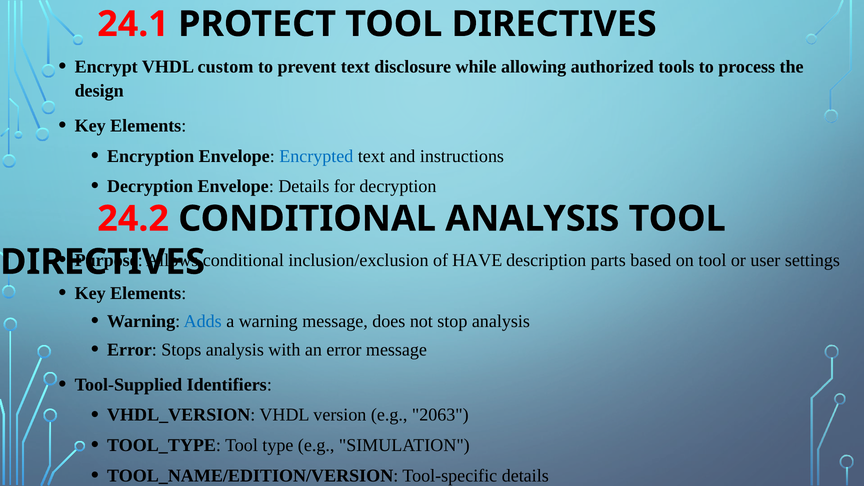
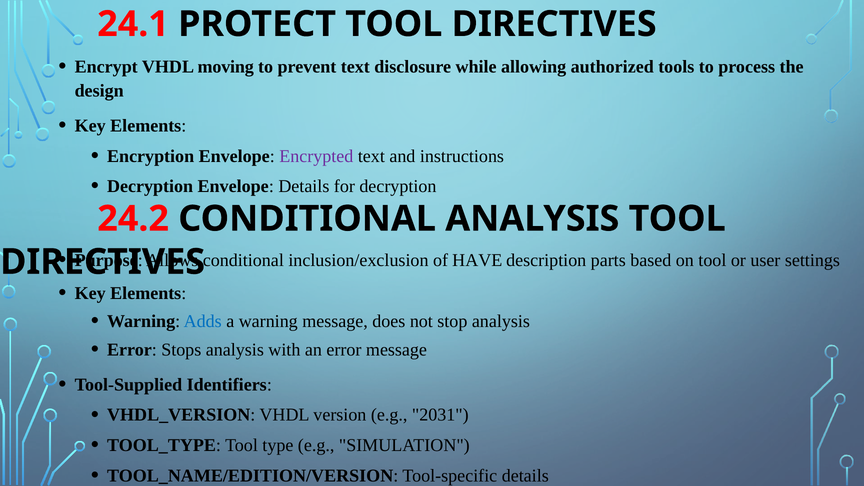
custom: custom -> moving
Encrypted colour: blue -> purple
2063: 2063 -> 2031
